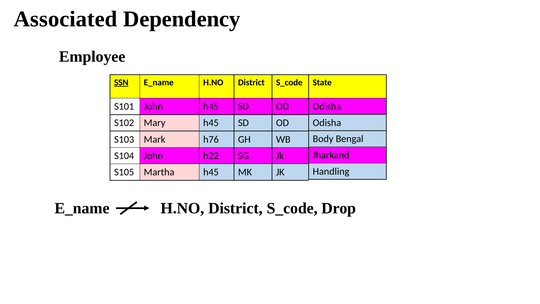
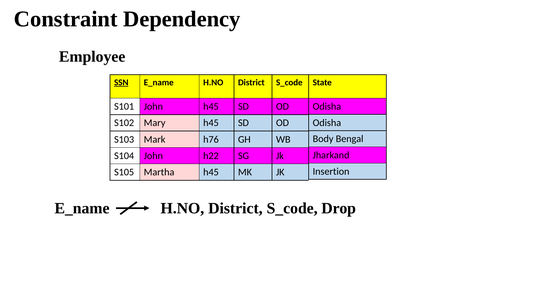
Associated: Associated -> Constraint
Handling: Handling -> Insertion
